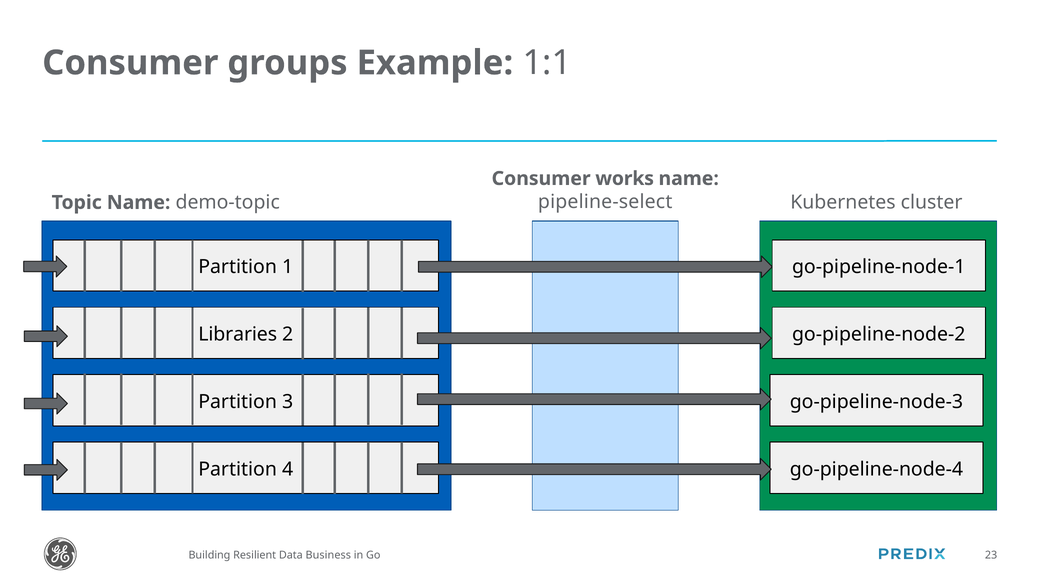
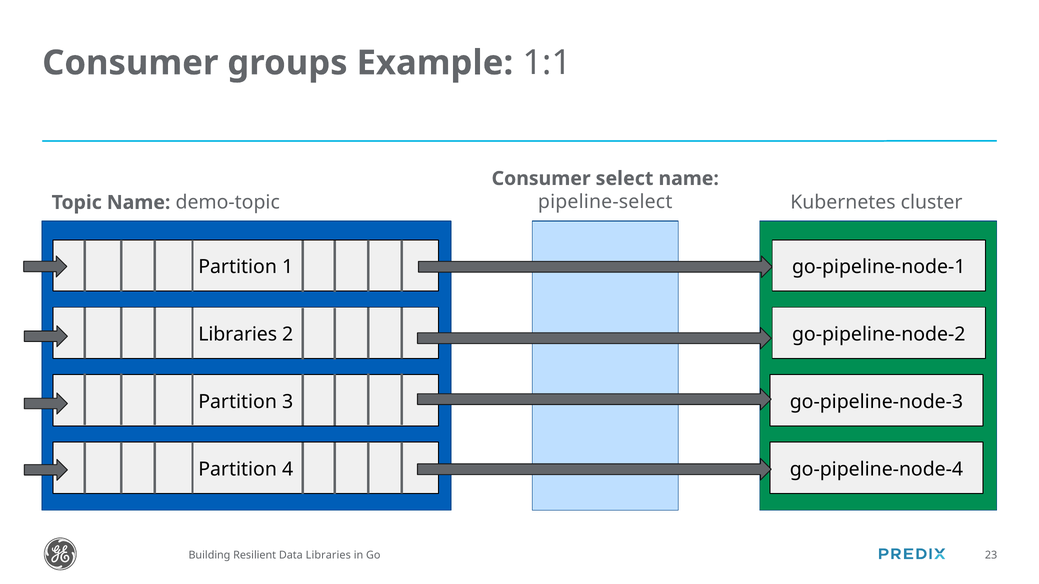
works: works -> select
Data Business: Business -> Libraries
